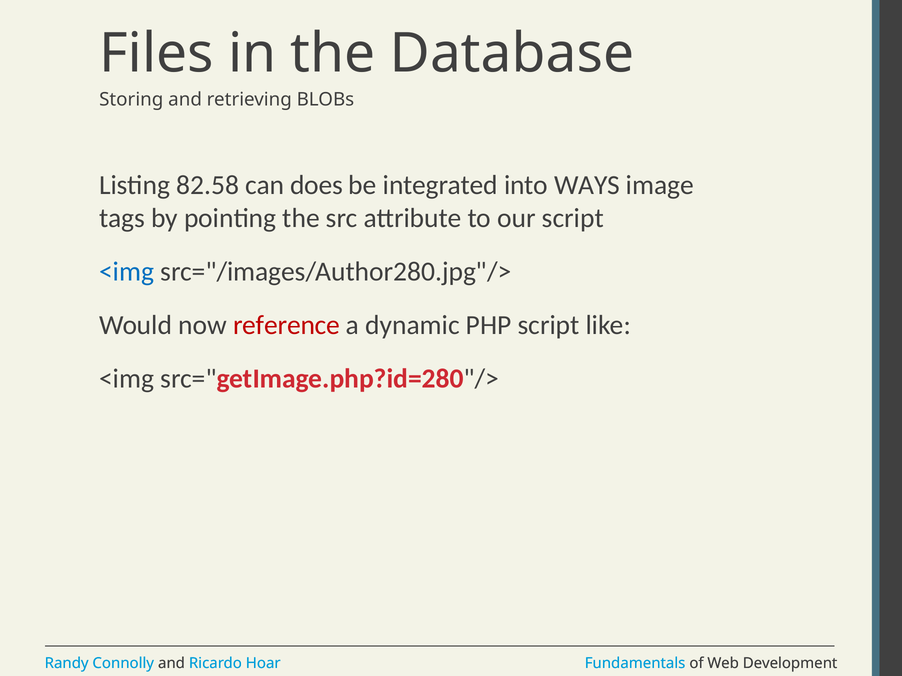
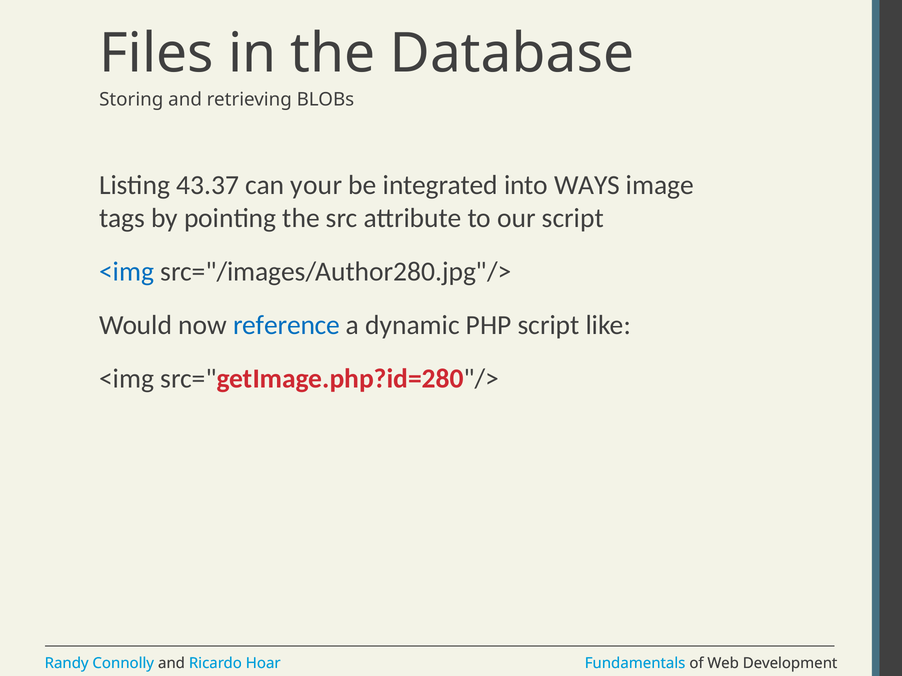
82.58: 82.58 -> 43.37
does: does -> your
reference colour: red -> blue
